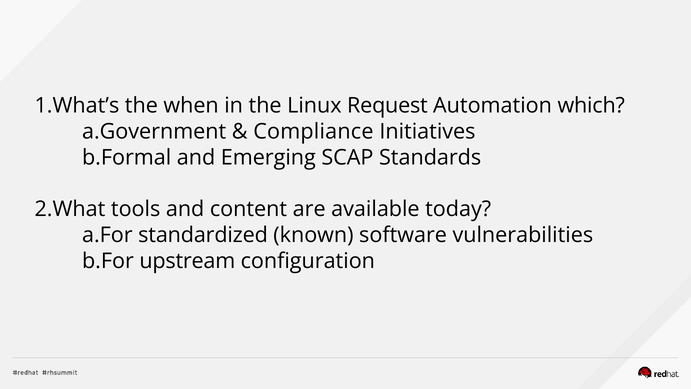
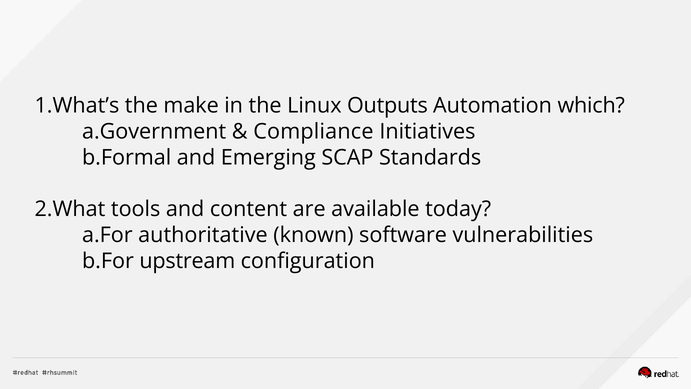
when: when -> make
Request: Request -> Outputs
standardized: standardized -> authoritative
